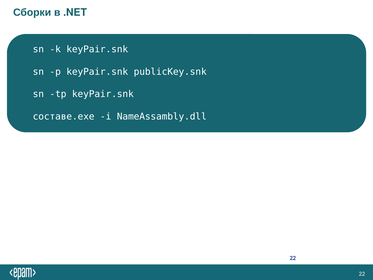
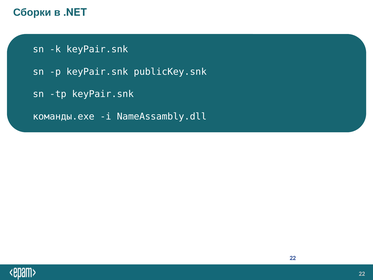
составе.exe: составе.exe -> команды.exe
